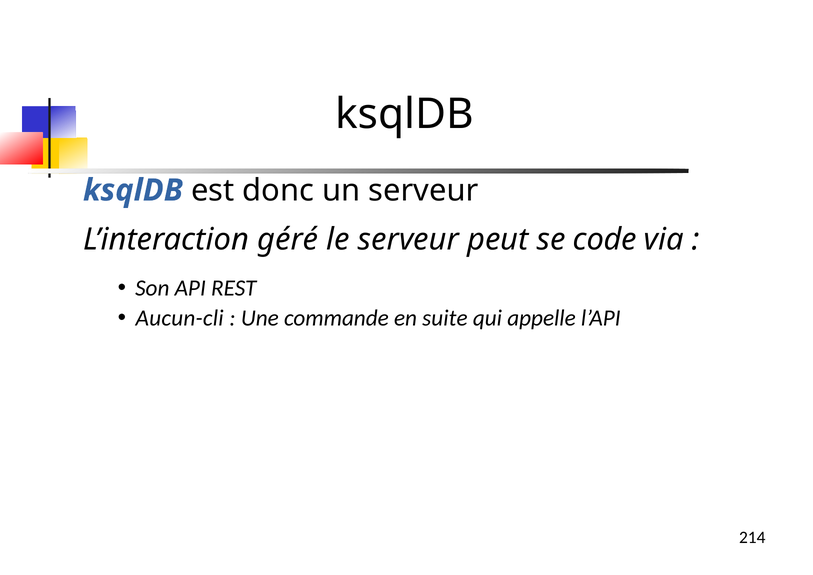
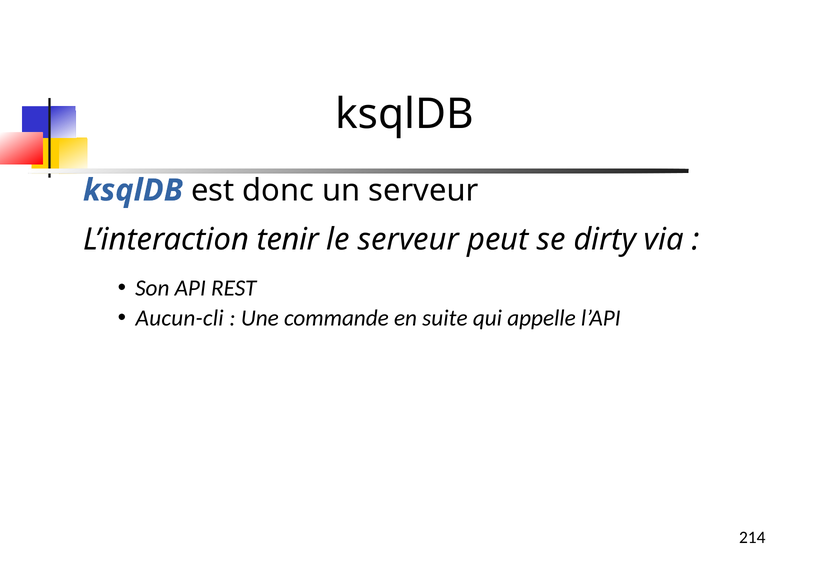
géré: géré -> tenir
code: code -> dirty
